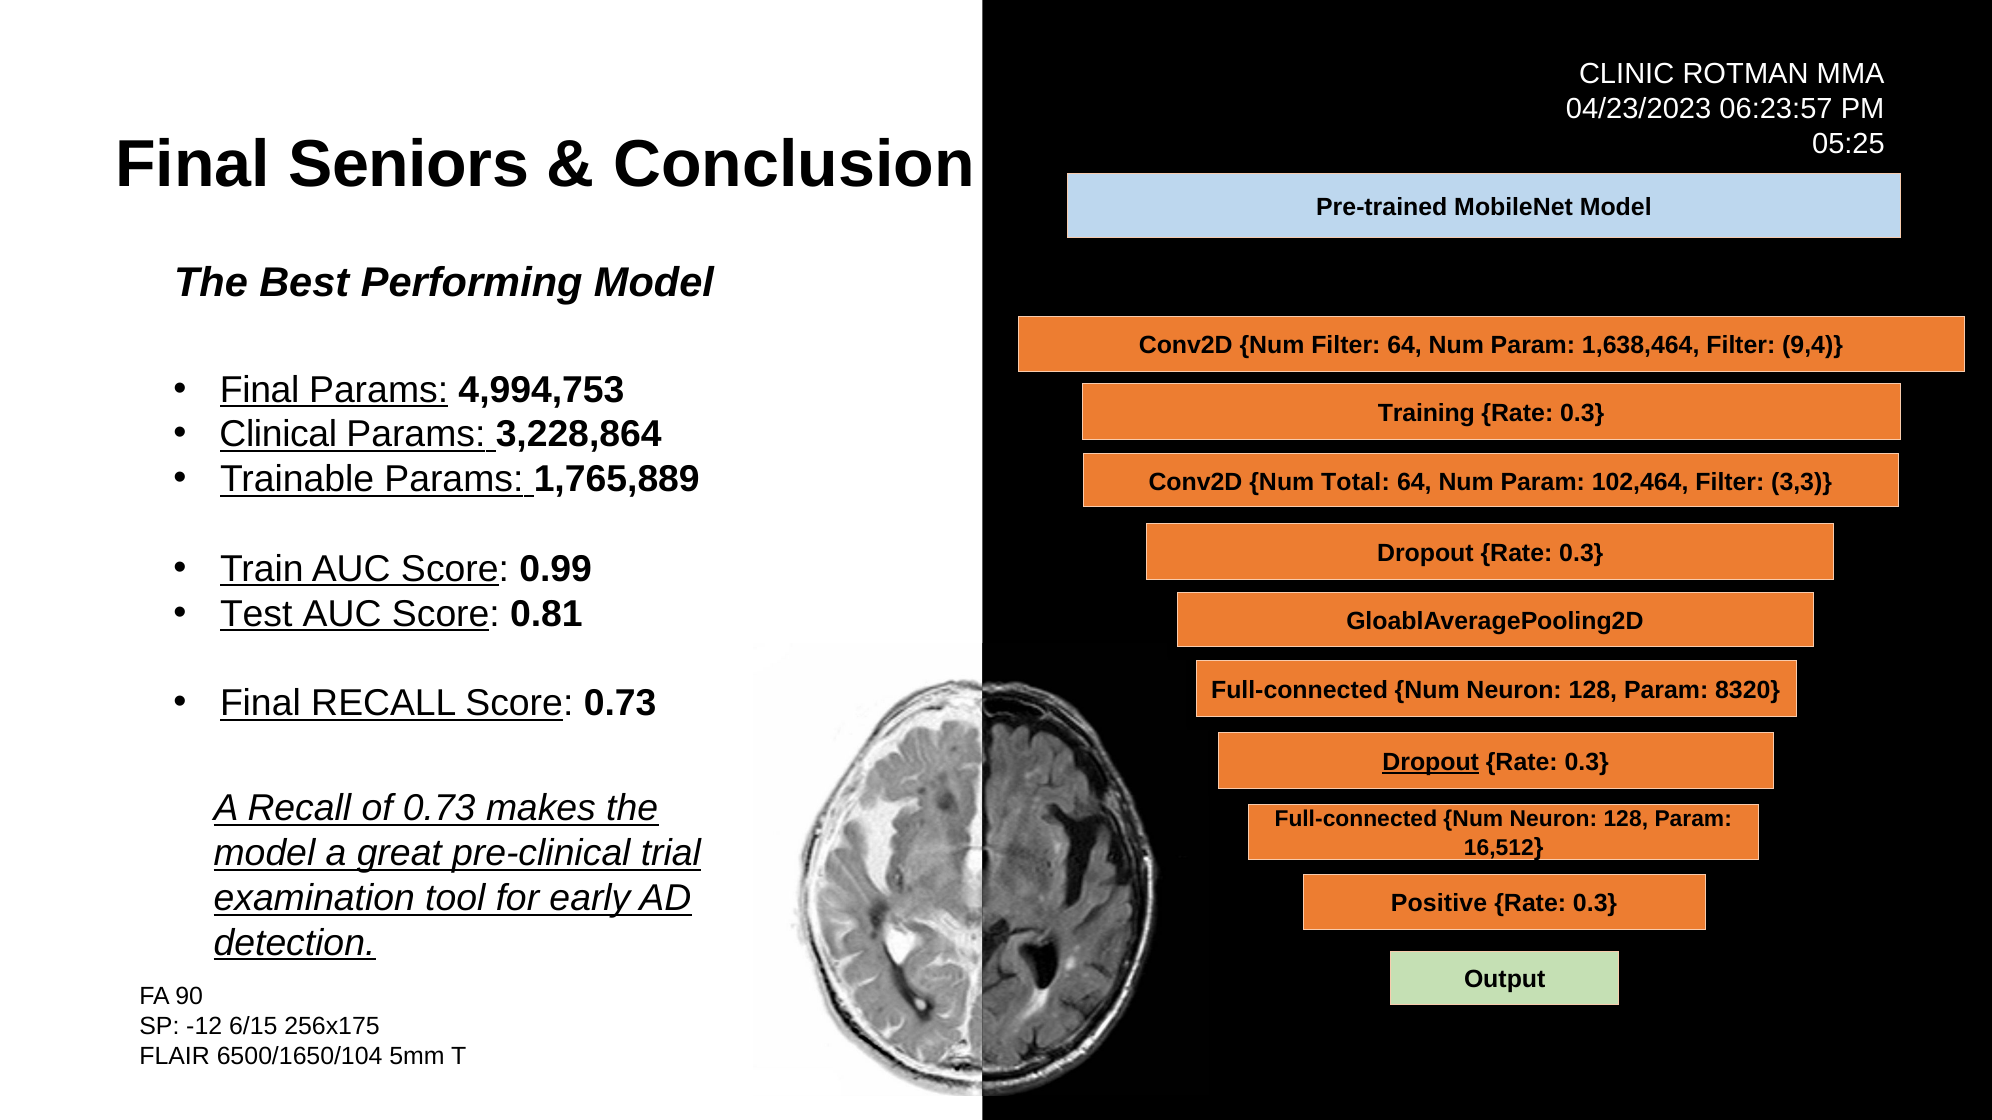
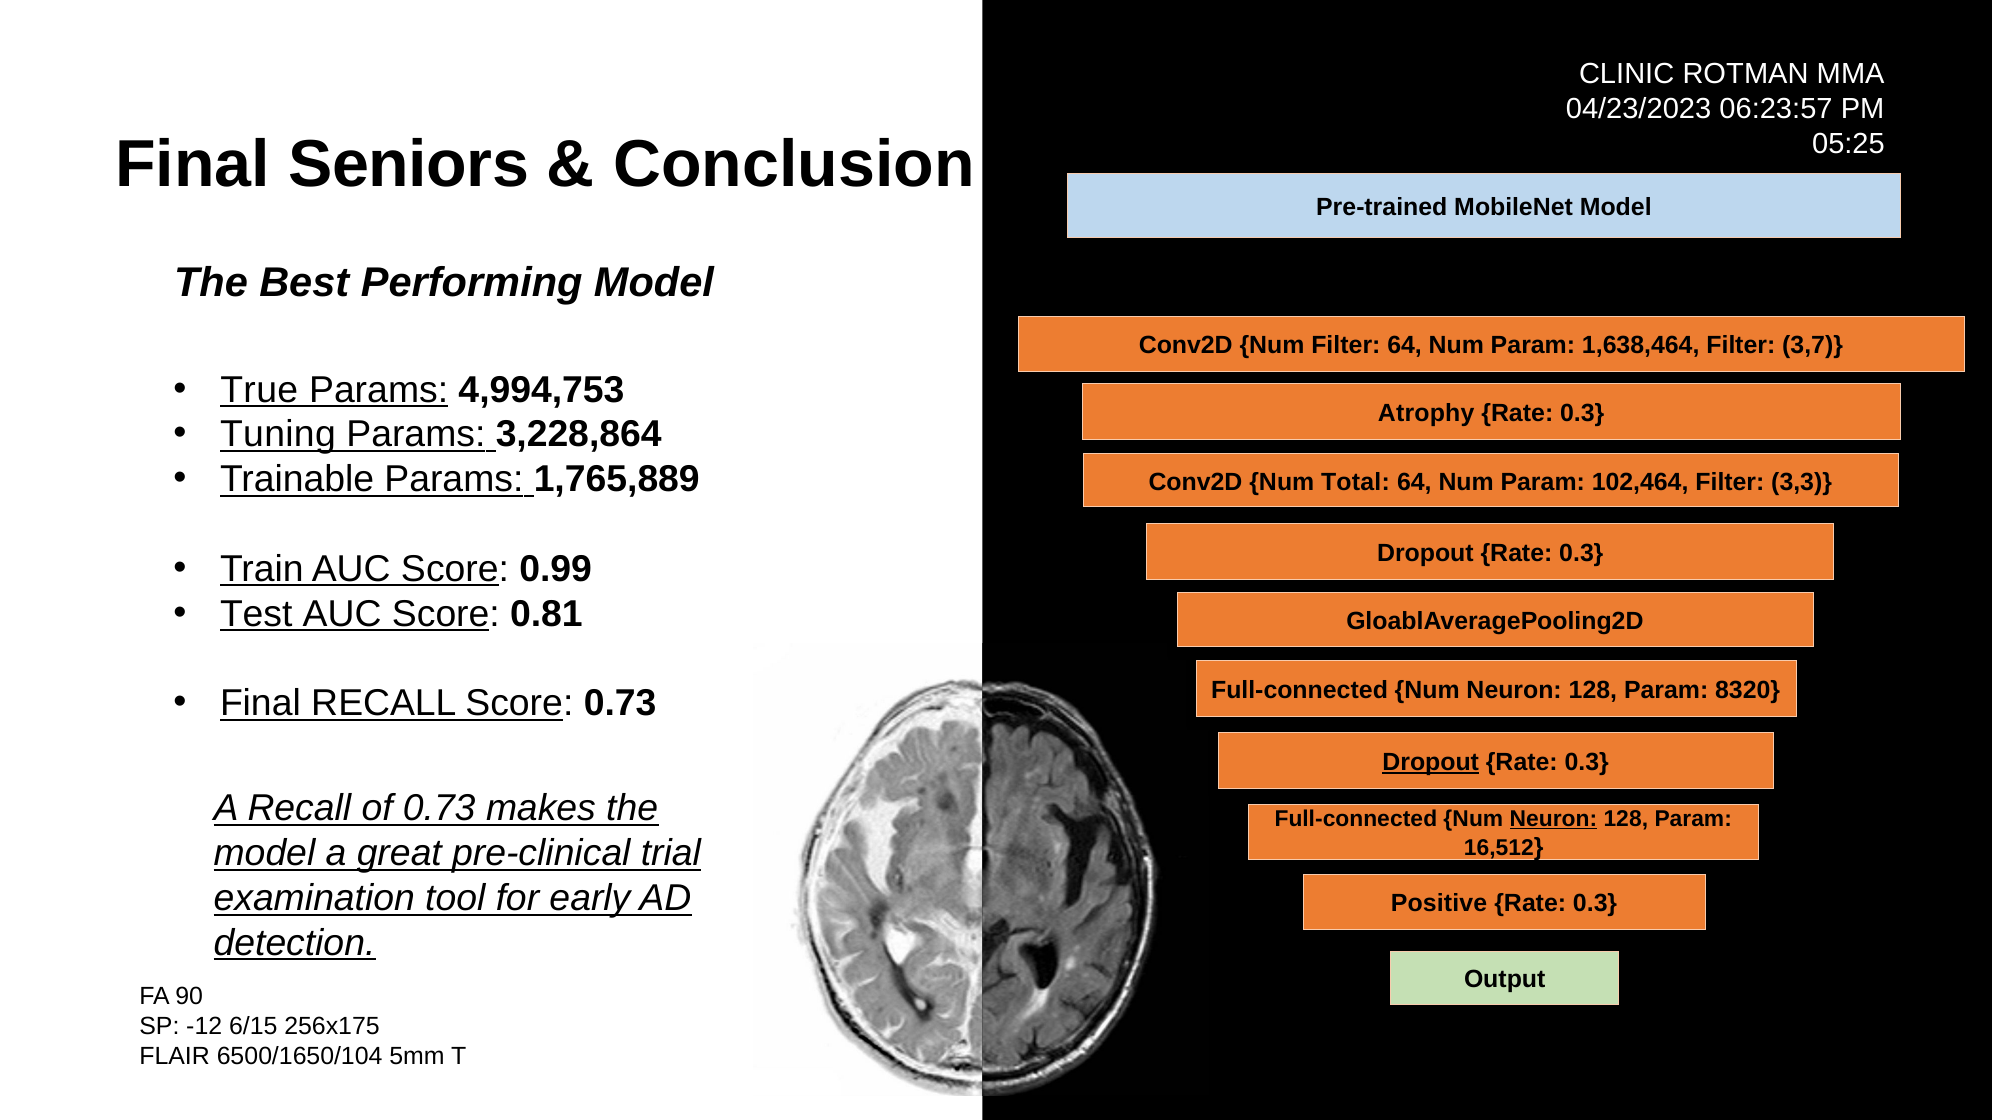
9,4: 9,4 -> 3,7
Final at (260, 390): Final -> True
Training: Training -> Atrophy
Clinical: Clinical -> Tuning
Neuron at (1553, 819) underline: none -> present
